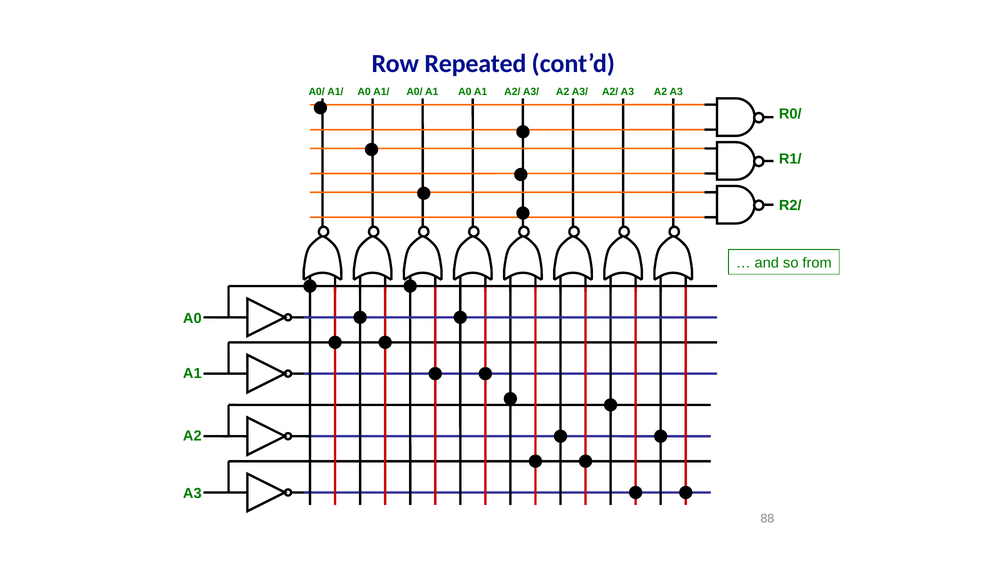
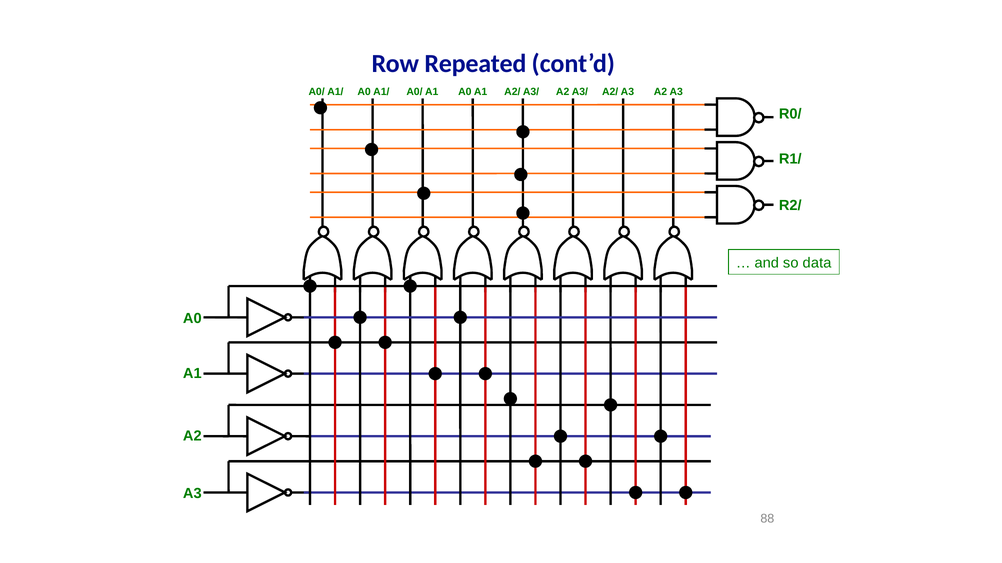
from: from -> data
